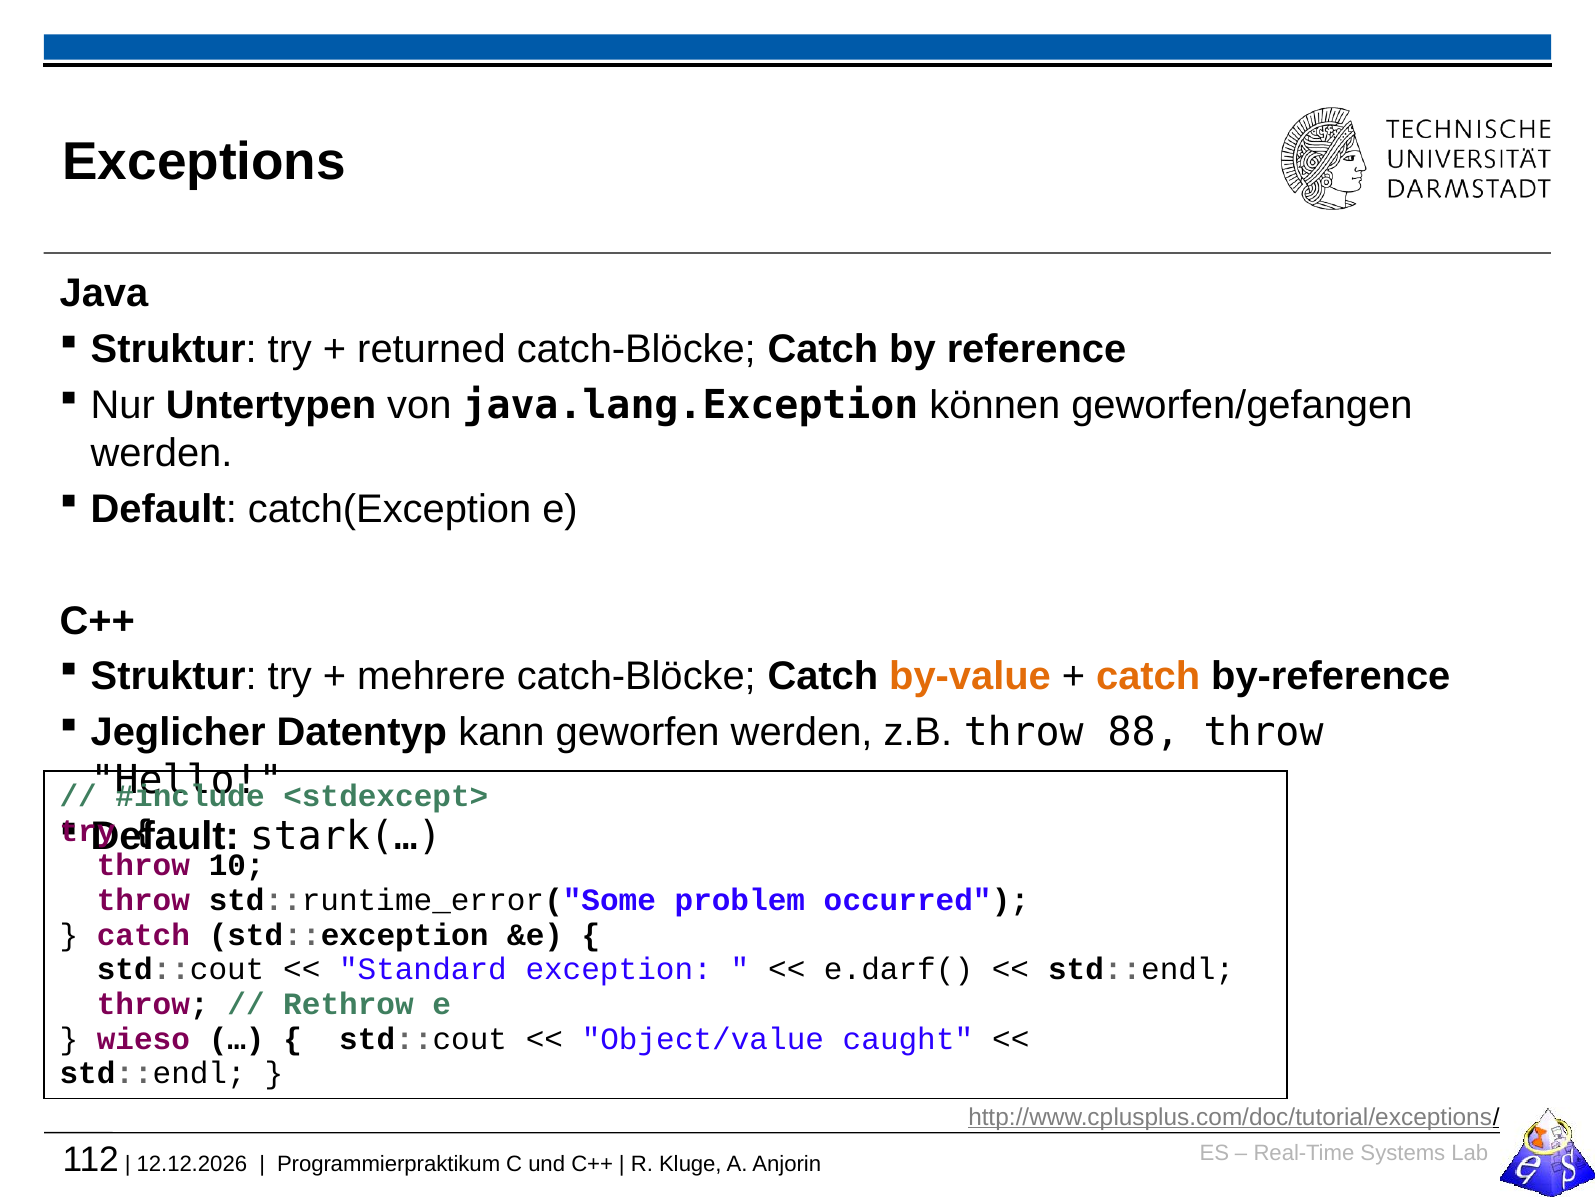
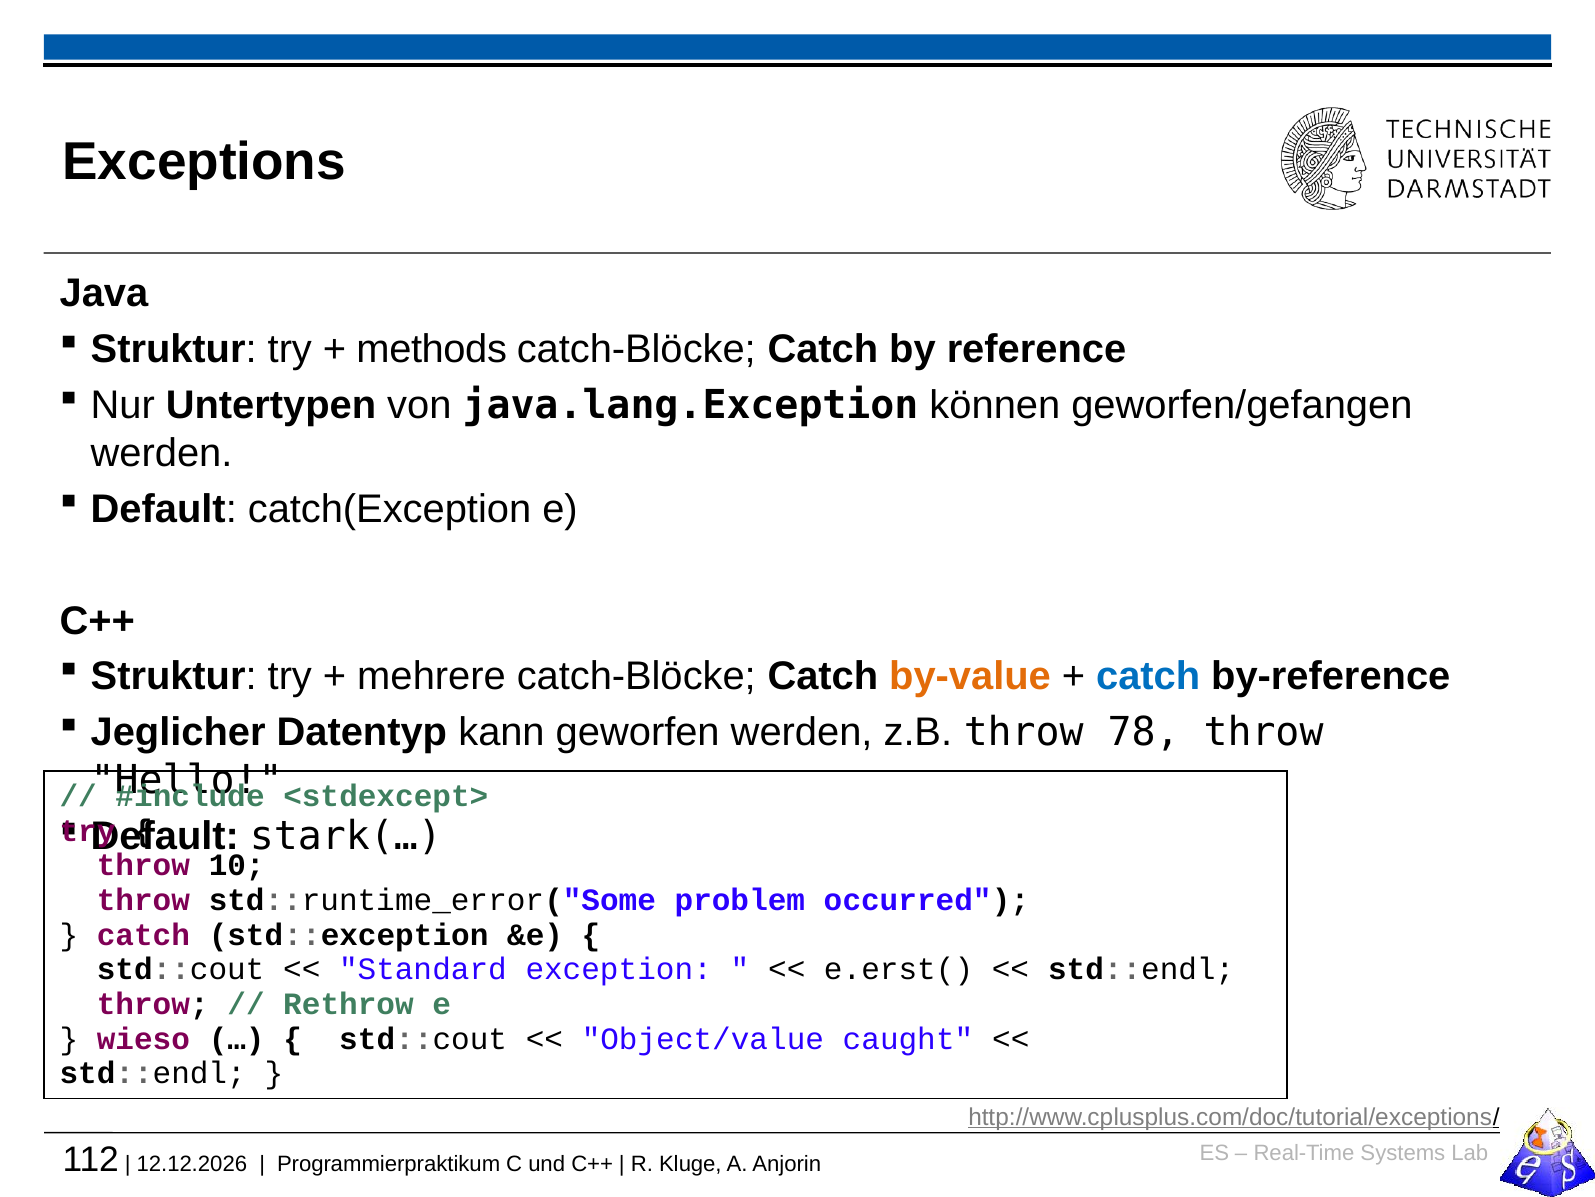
returned: returned -> methods
catch at (1148, 676) colour: orange -> blue
88: 88 -> 78
e.darf(: e.darf( -> e.erst(
